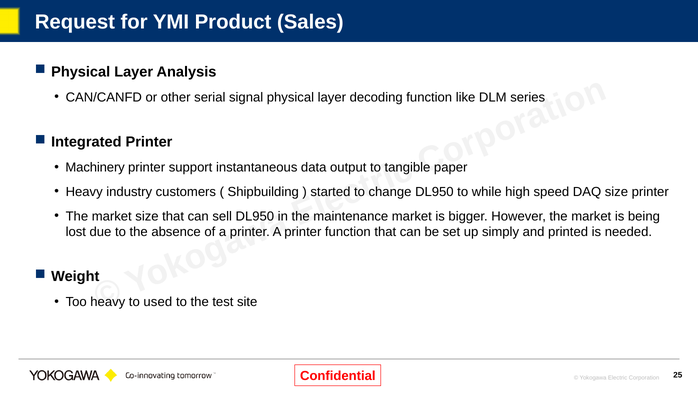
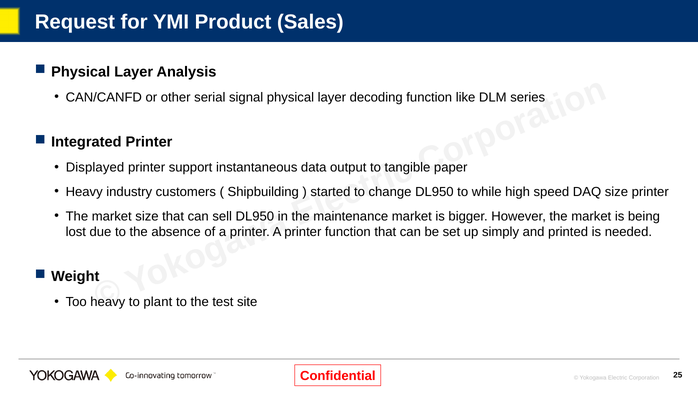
Machinery: Machinery -> Displayed
used: used -> plant
